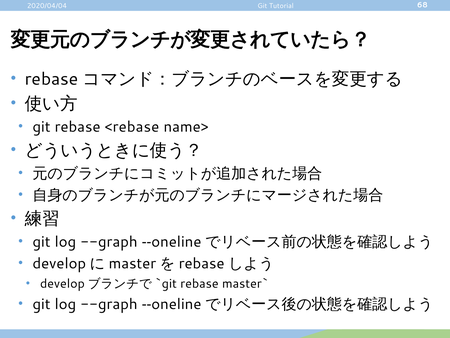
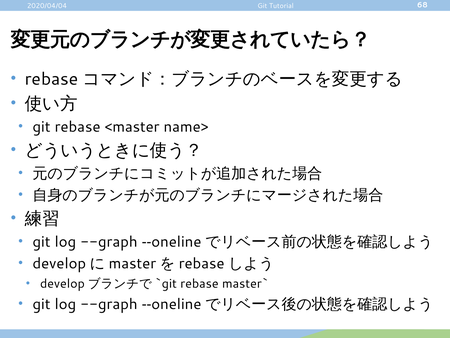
<rebase: <rebase -> <master
